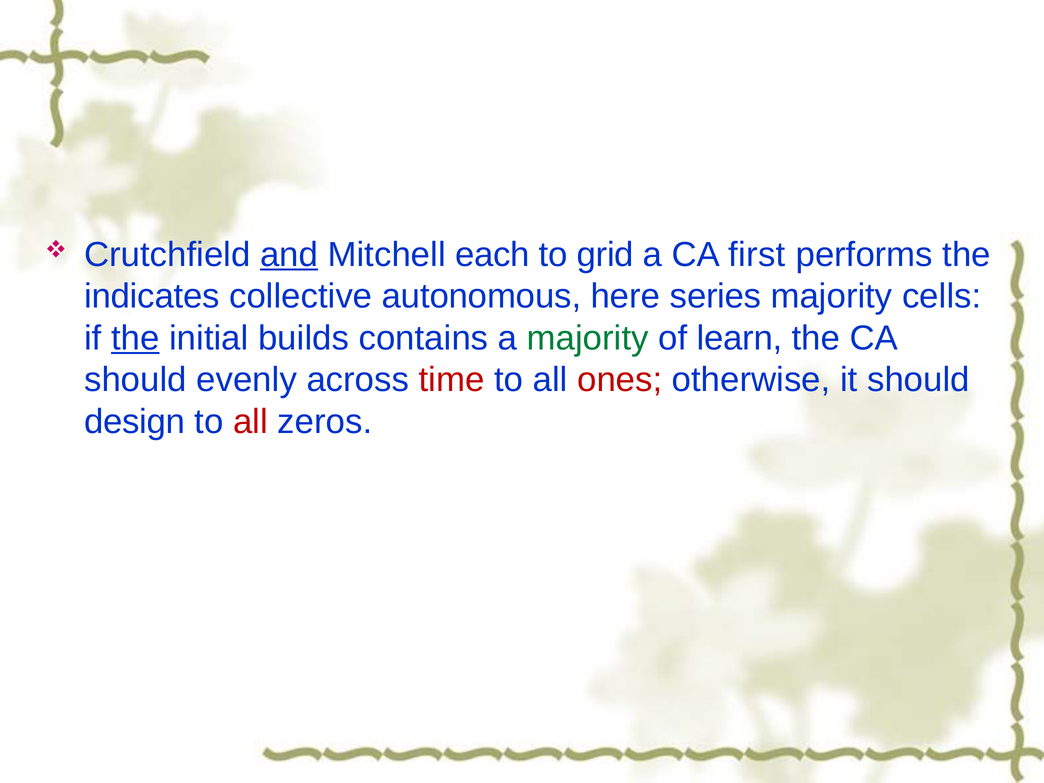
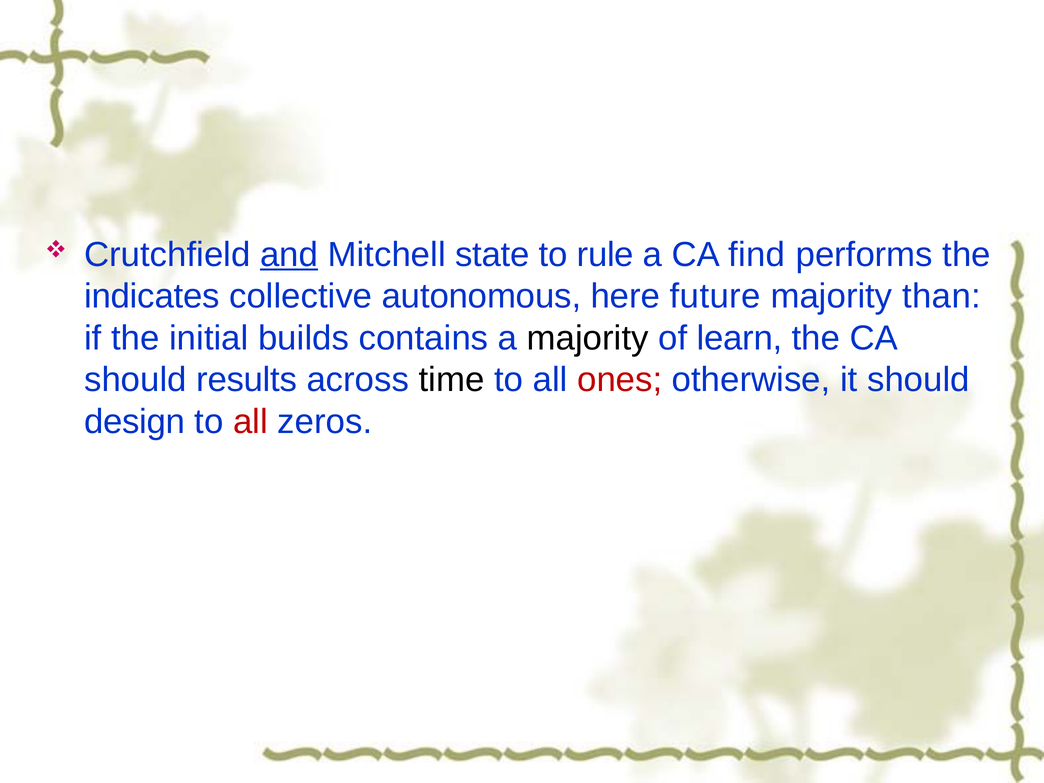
each: each -> state
grid: grid -> rule
first: first -> find
series: series -> future
cells: cells -> than
the at (135, 338) underline: present -> none
majority at (588, 338) colour: green -> black
evenly: evenly -> results
time colour: red -> black
